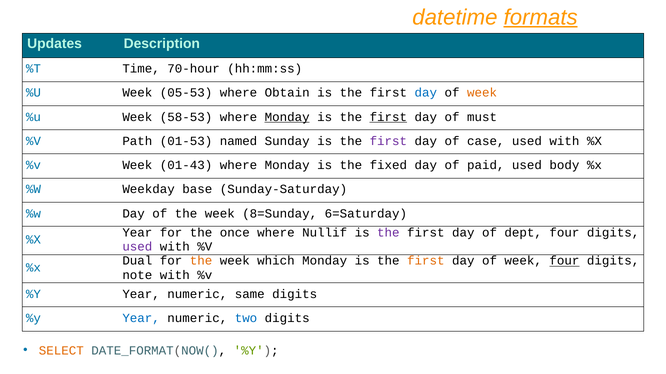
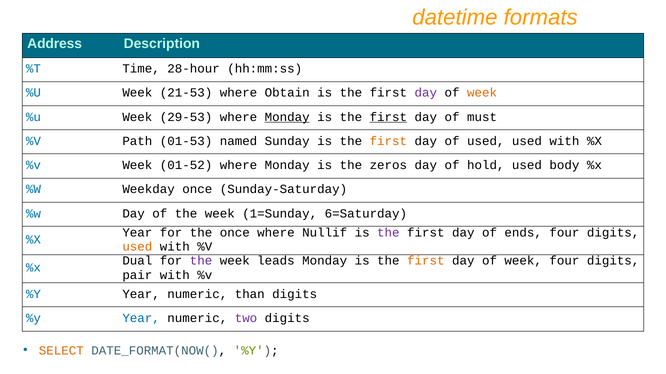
formats underline: present -> none
Updates: Updates -> Address
70-hour: 70-hour -> 28-hour
05-53: 05-53 -> 21-53
day at (426, 93) colour: blue -> purple
58-53: 58-53 -> 29-53
first at (388, 141) colour: purple -> orange
of case: case -> used
01-43: 01-43 -> 01-52
fixed: fixed -> zeros
paid: paid -> hold
Weekday base: base -> once
8=Sunday: 8=Sunday -> 1=Sunday
dept: dept -> ends
used at (137, 247) colour: purple -> orange
the at (201, 261) colour: orange -> purple
which: which -> leads
four at (564, 261) underline: present -> none
note: note -> pair
same: same -> than
two colour: blue -> purple
